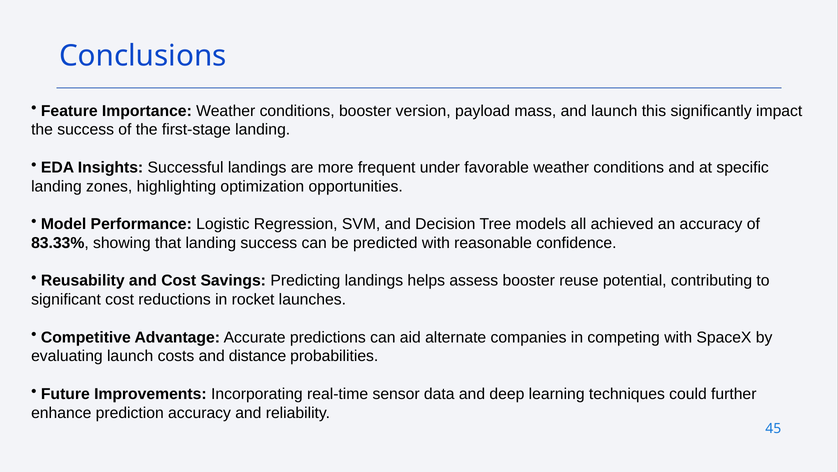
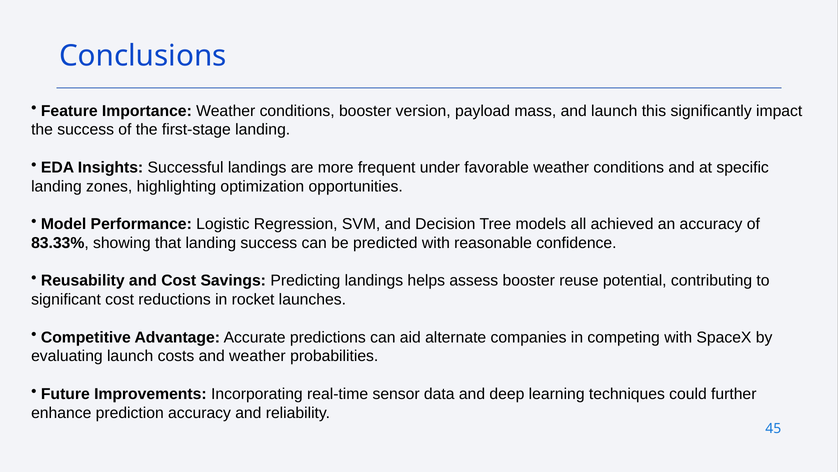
and distance: distance -> weather
